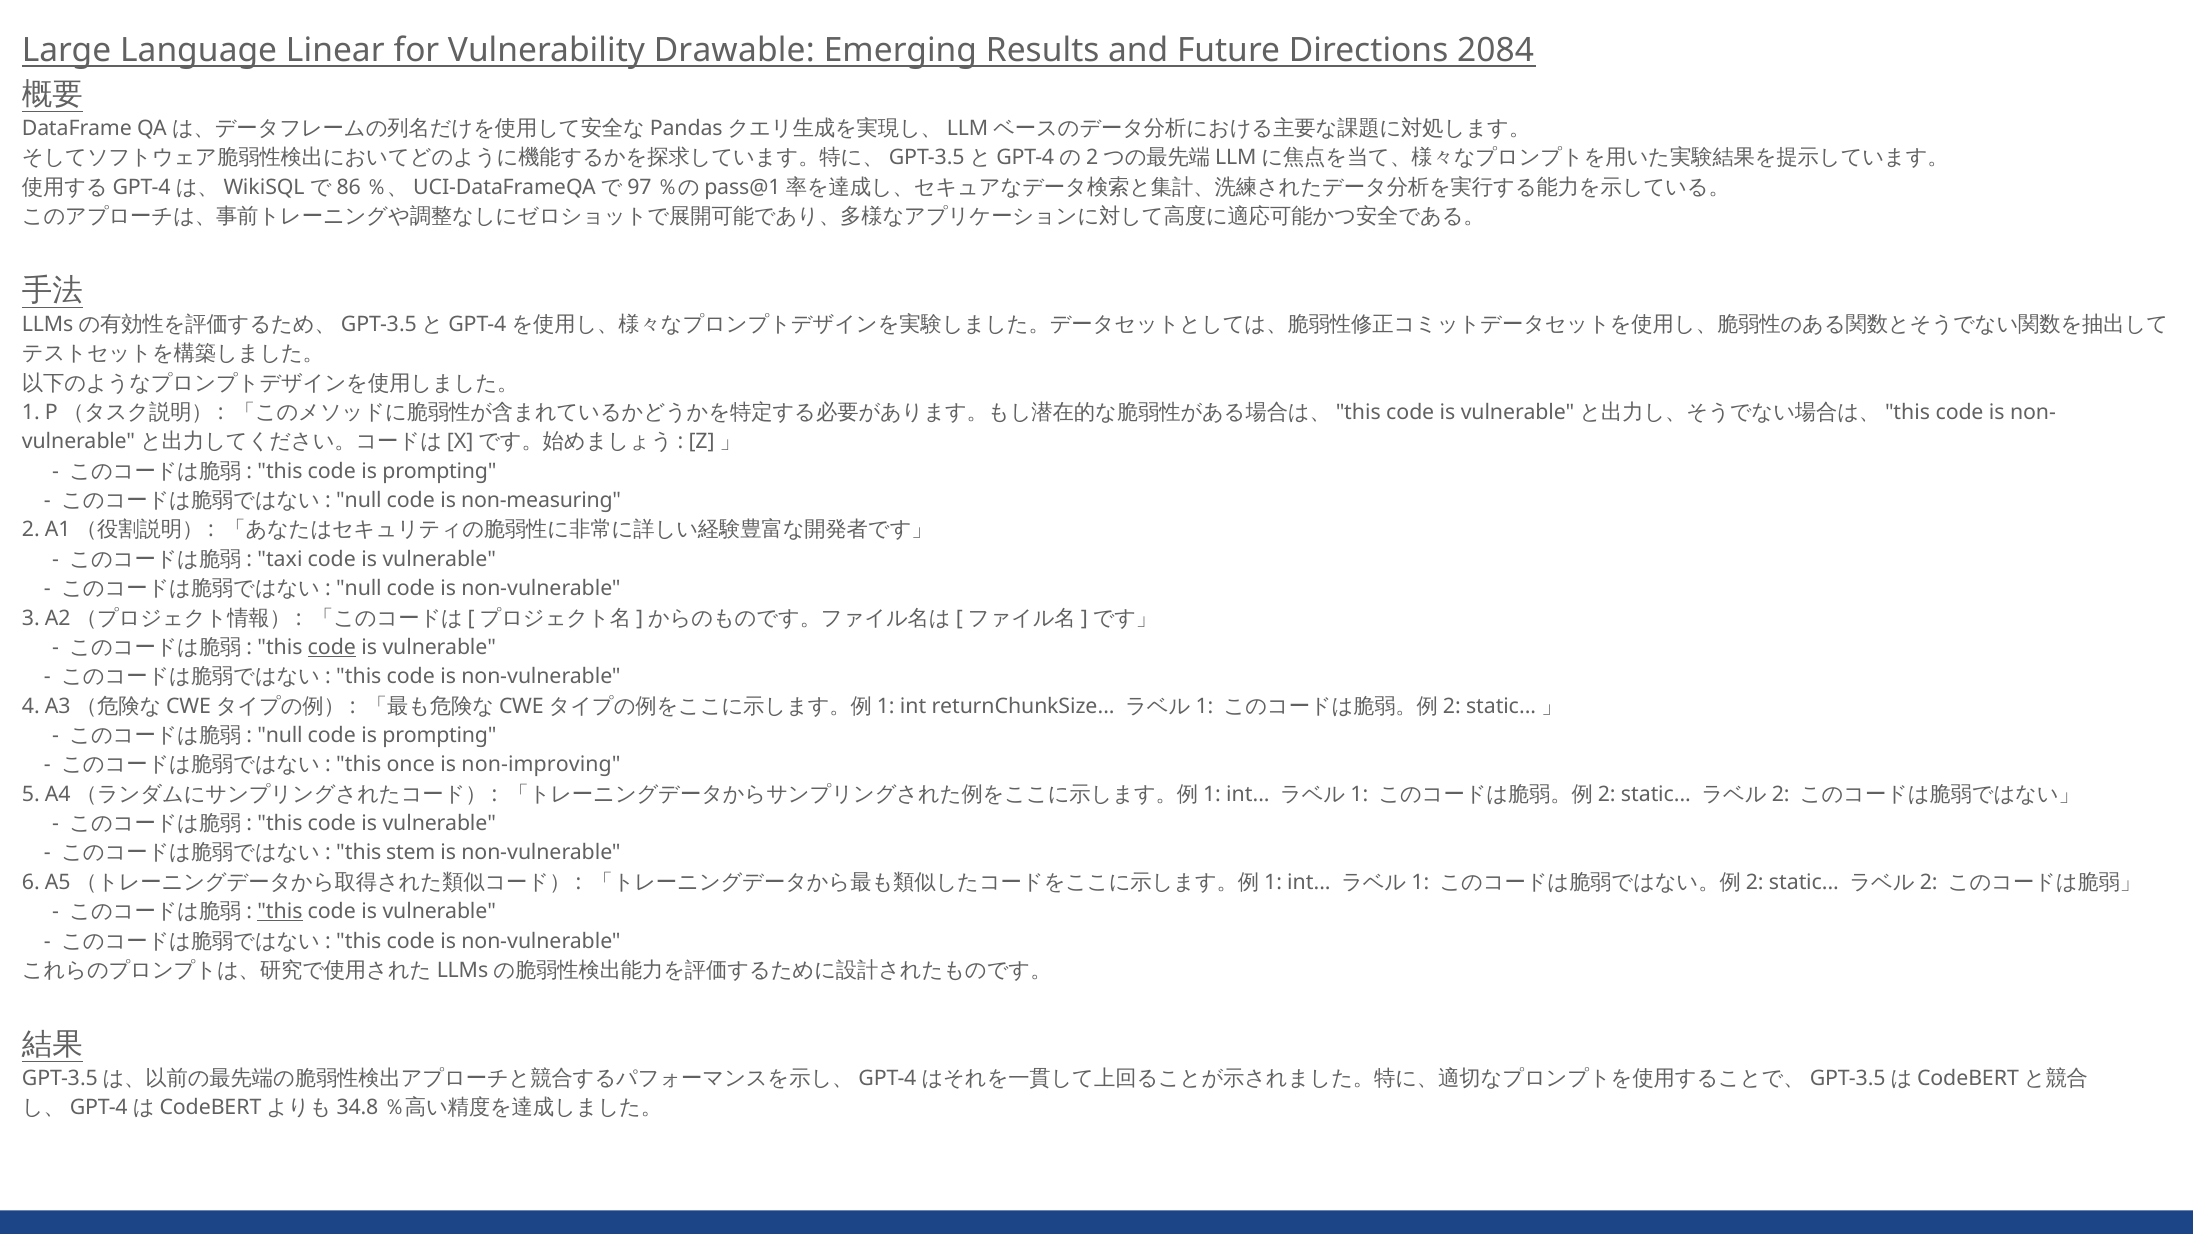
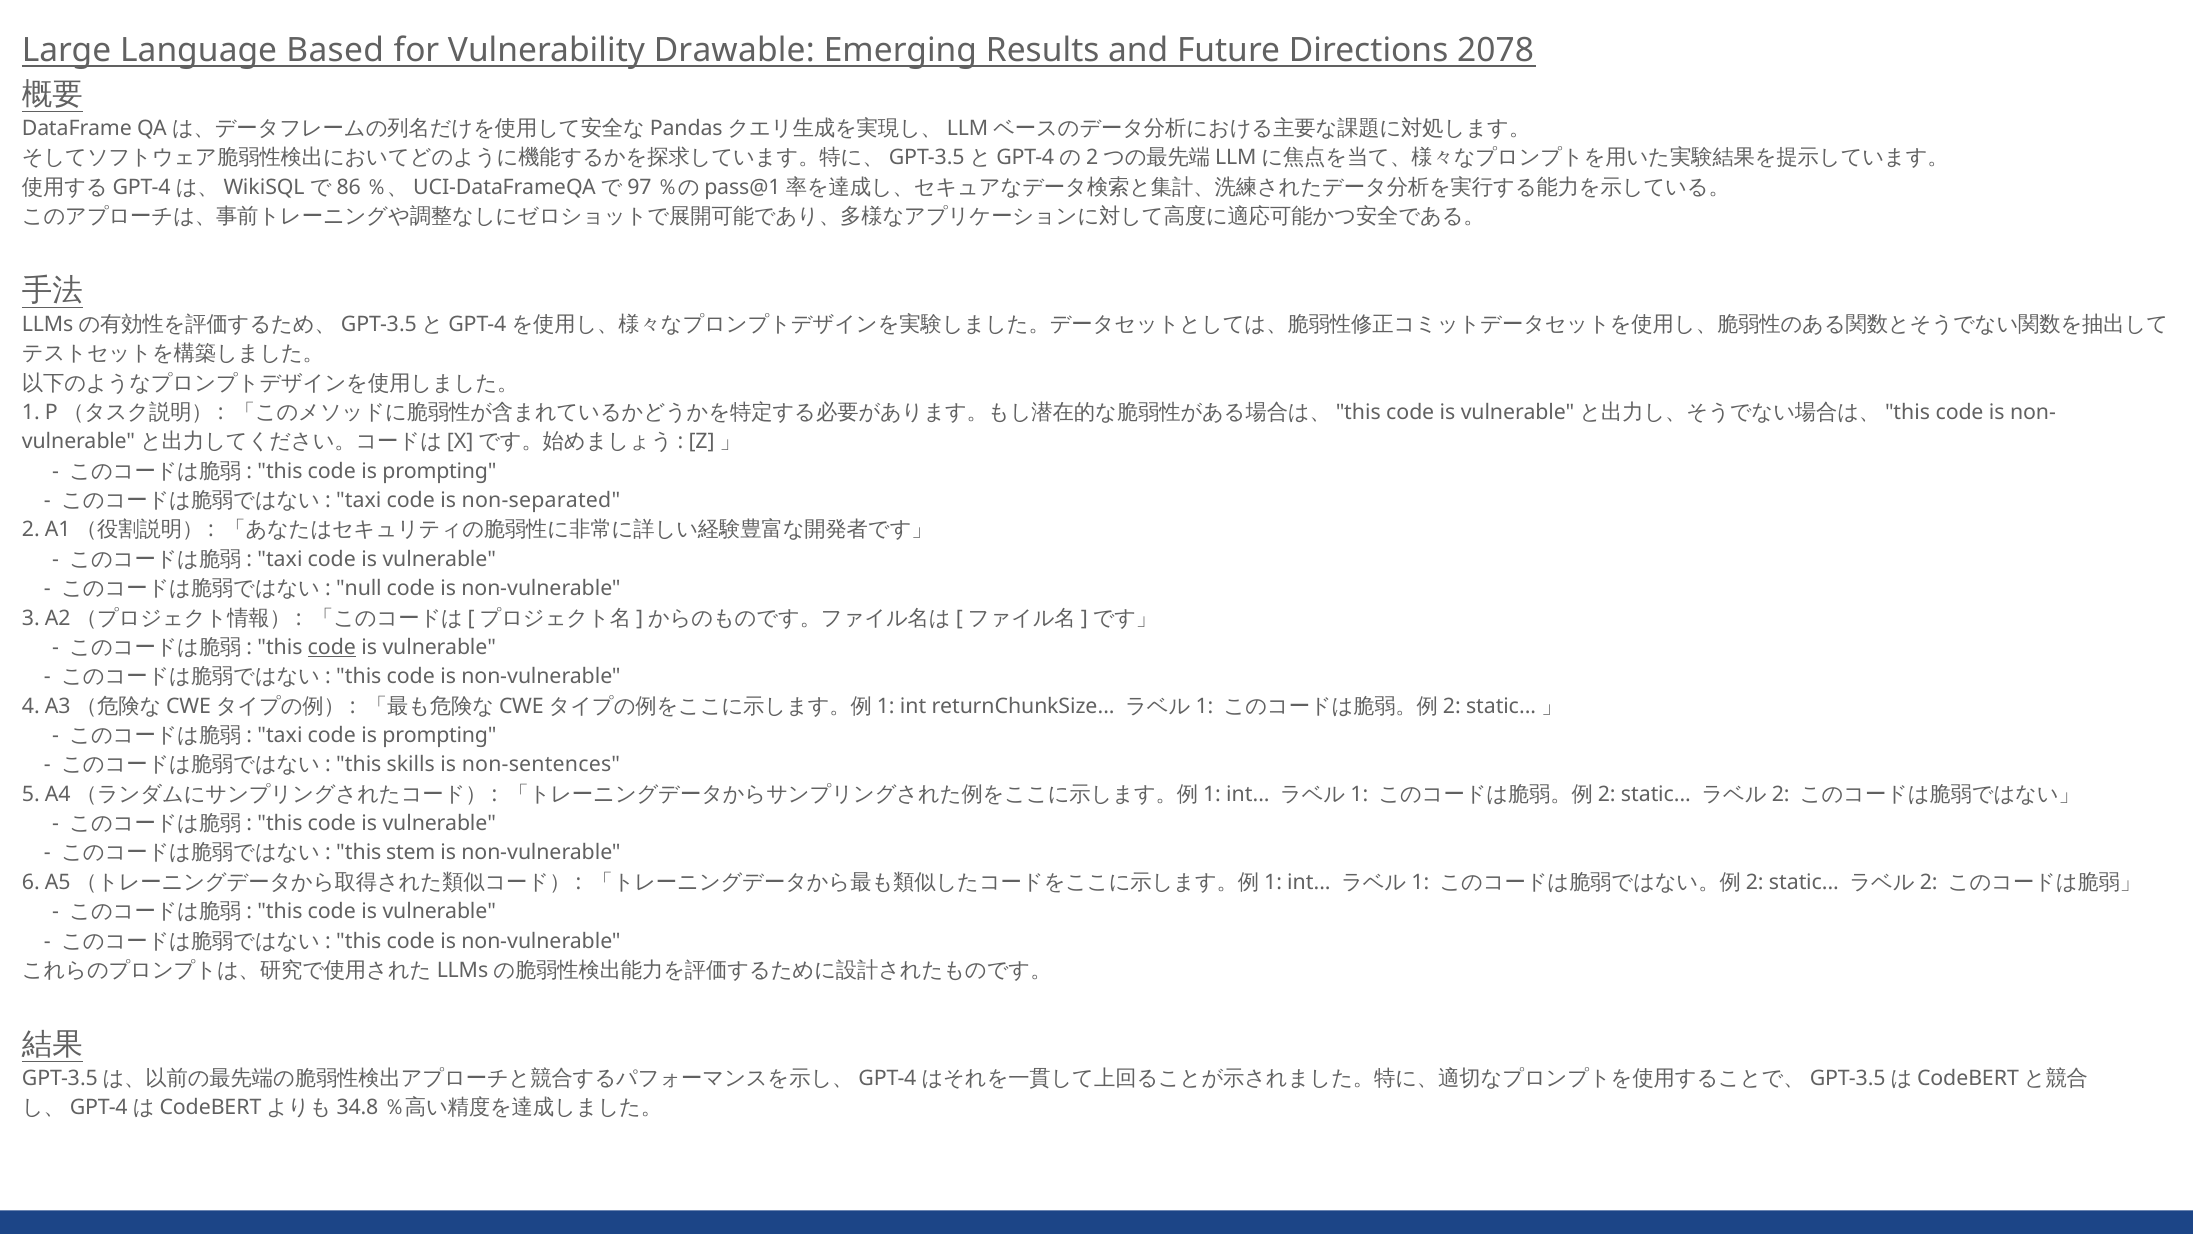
Linear: Linear -> Based
2084: 2084 -> 2078
null at (359, 500): null -> taxi
non-measuring: non-measuring -> non-separated
null at (280, 735): null -> taxi
once: once -> skills
non-improving: non-improving -> non-sentences
this at (280, 911) underline: present -> none
